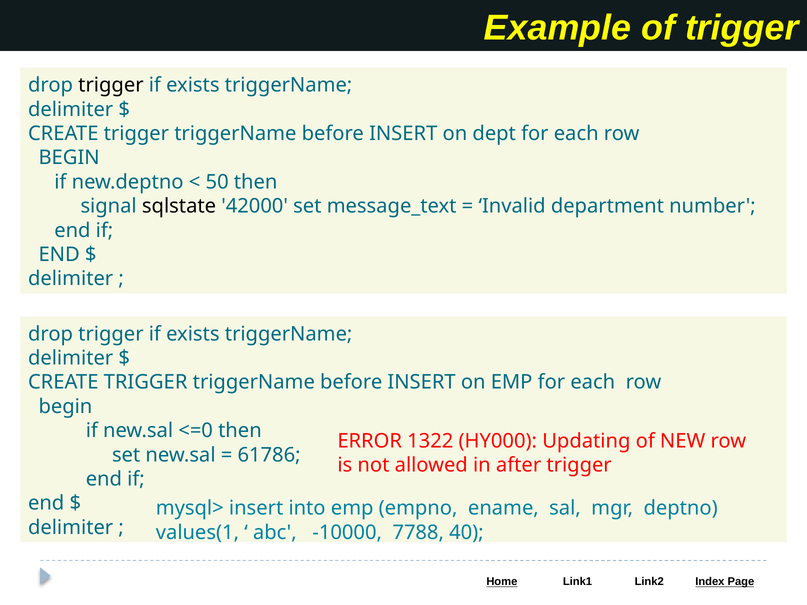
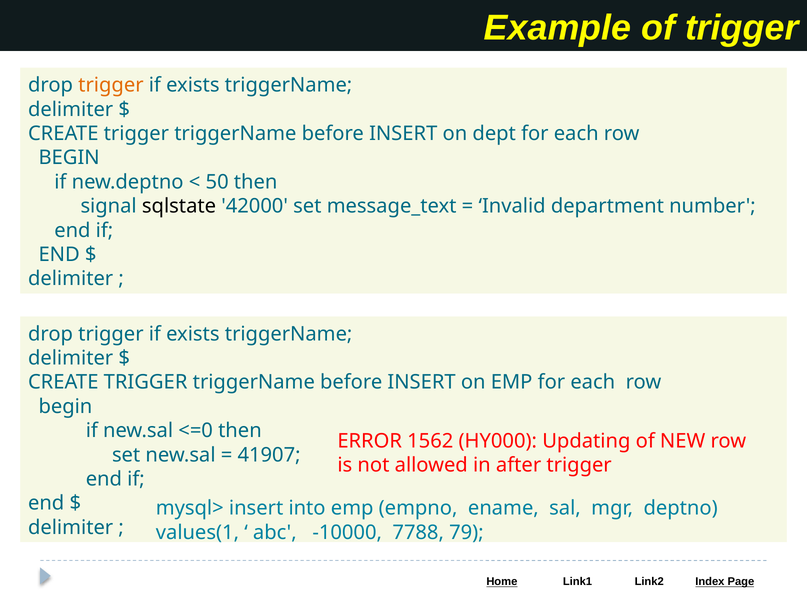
trigger at (111, 85) colour: black -> orange
1322: 1322 -> 1562
61786: 61786 -> 41907
40: 40 -> 79
